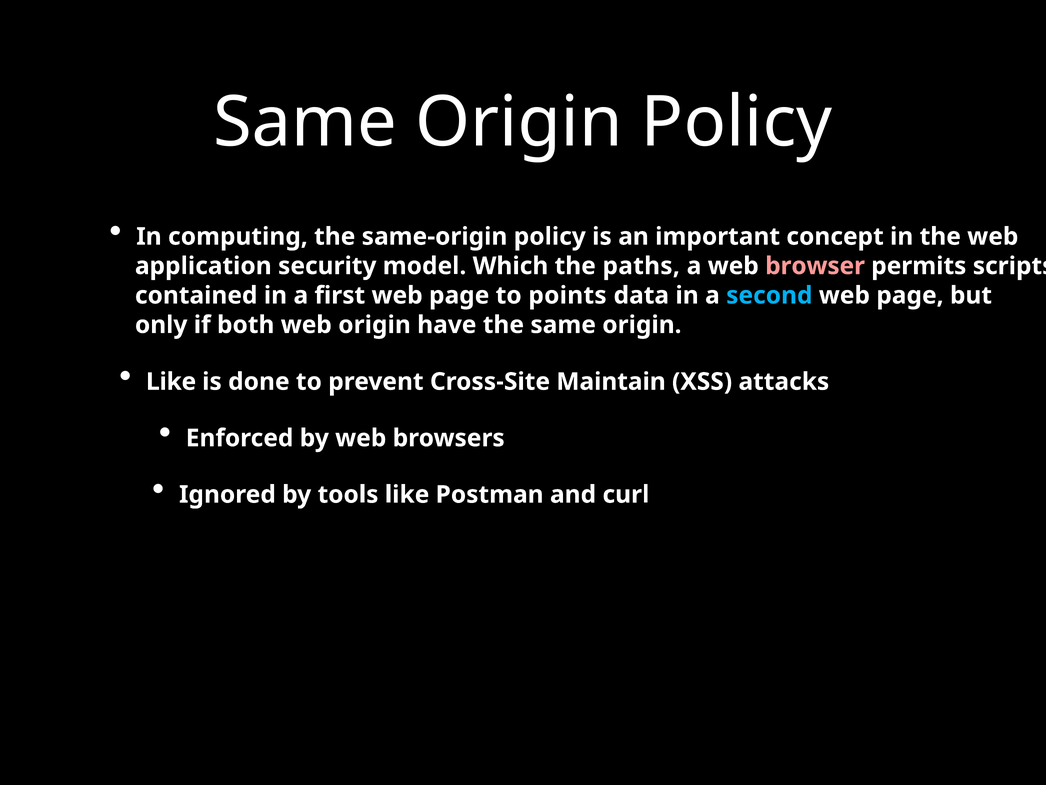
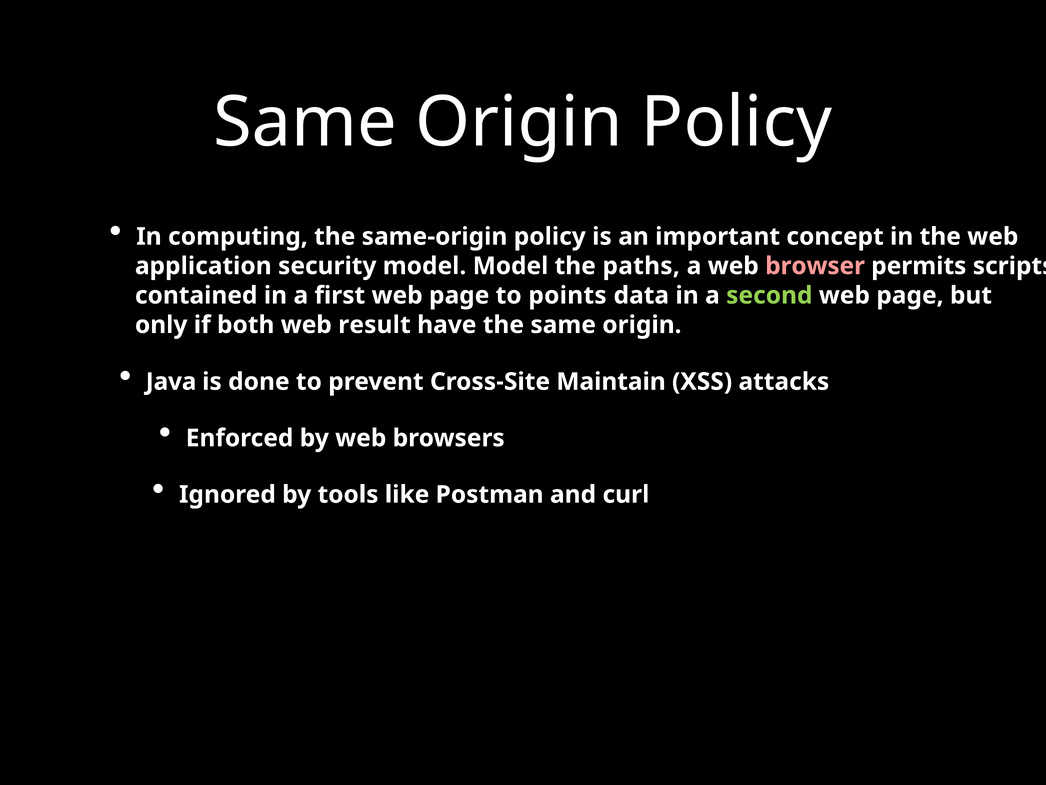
model Which: Which -> Model
second colour: light blue -> light green
web origin: origin -> result
Like at (171, 381): Like -> Java
